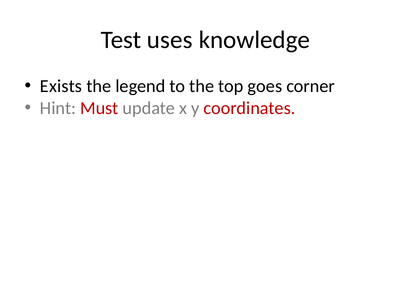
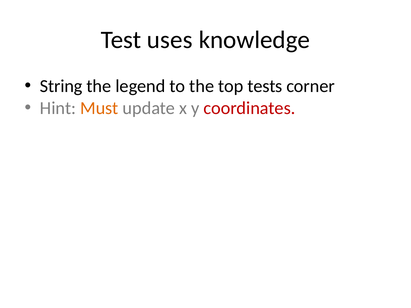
Exists: Exists -> String
goes: goes -> tests
Must colour: red -> orange
